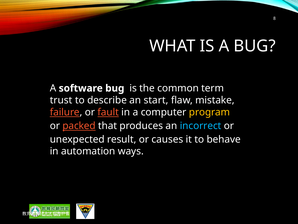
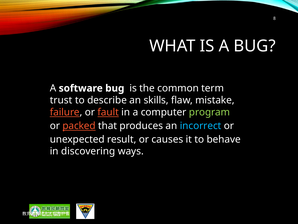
start: start -> skills
program colour: yellow -> light green
automation: automation -> discovering
